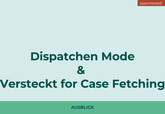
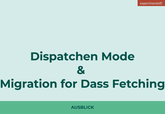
Versteckt: Versteckt -> Migration
Case: Case -> Dass
